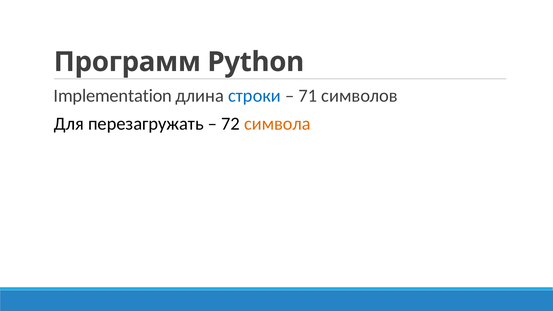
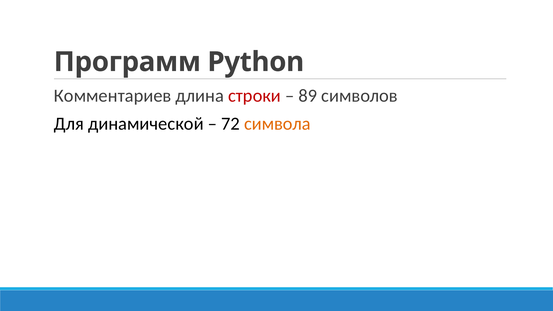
Implementation: Implementation -> Комментариев
строки colour: blue -> red
71: 71 -> 89
перезагружать: перезагружать -> динамической
